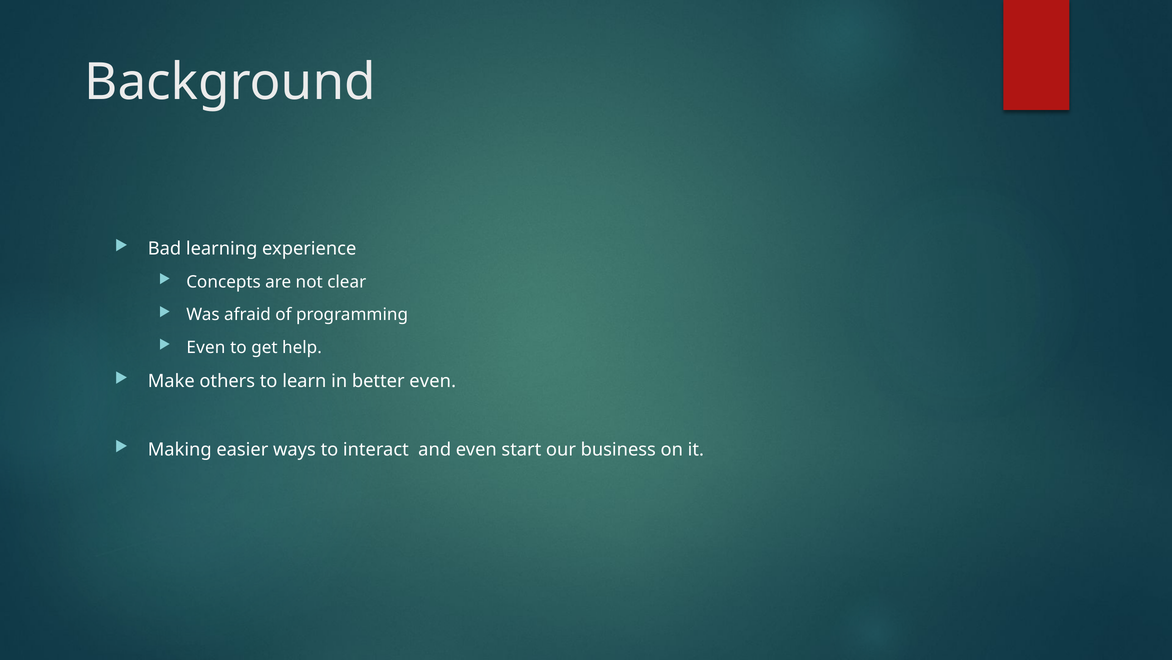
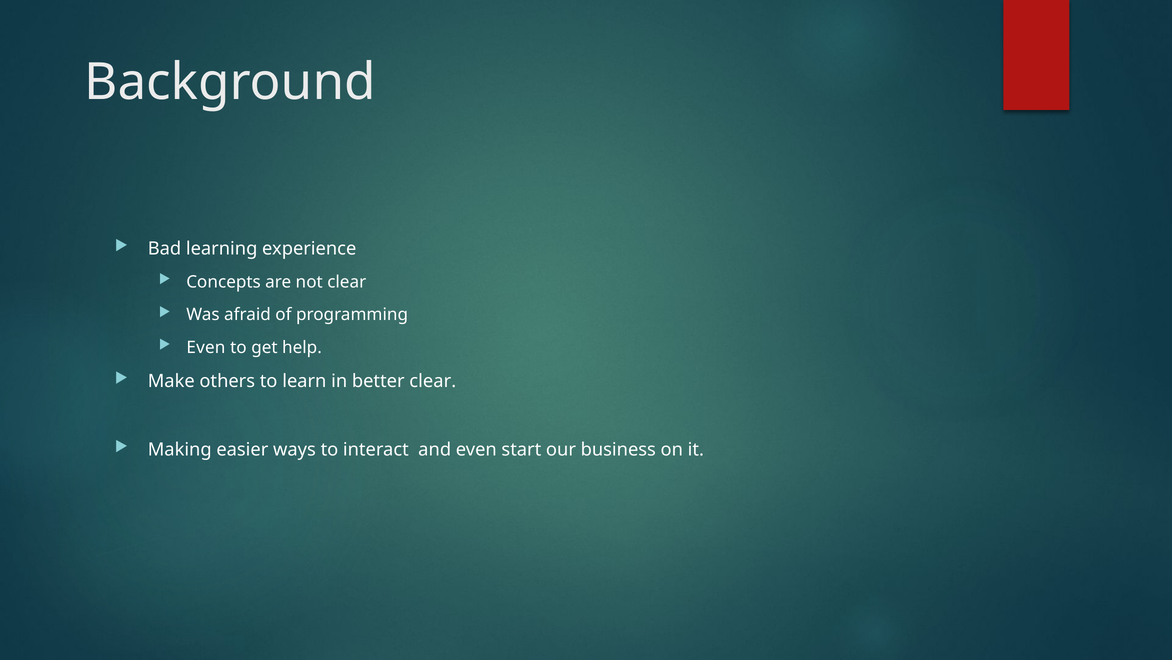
better even: even -> clear
